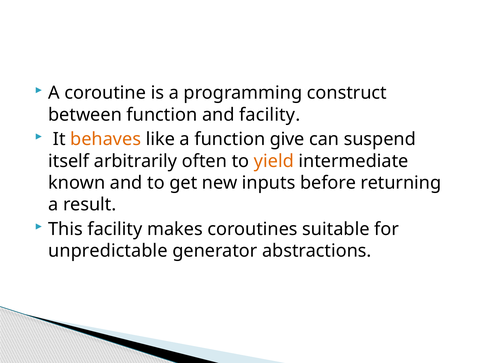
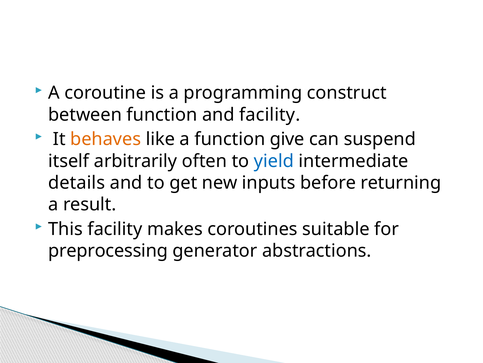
yield colour: orange -> blue
known: known -> details
unpredictable: unpredictable -> preprocessing
